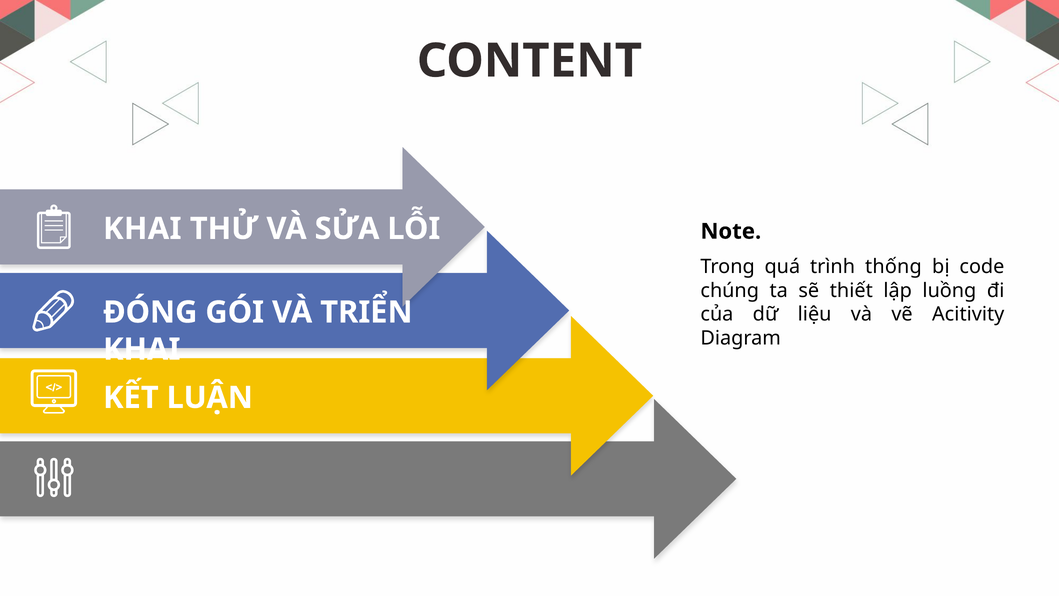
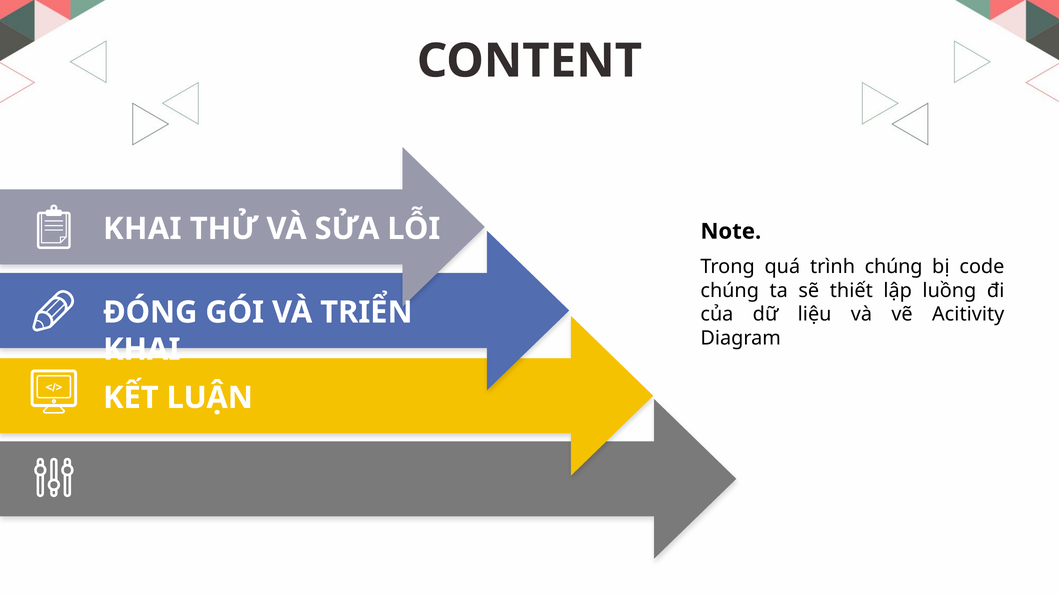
trình thống: thống -> chúng
